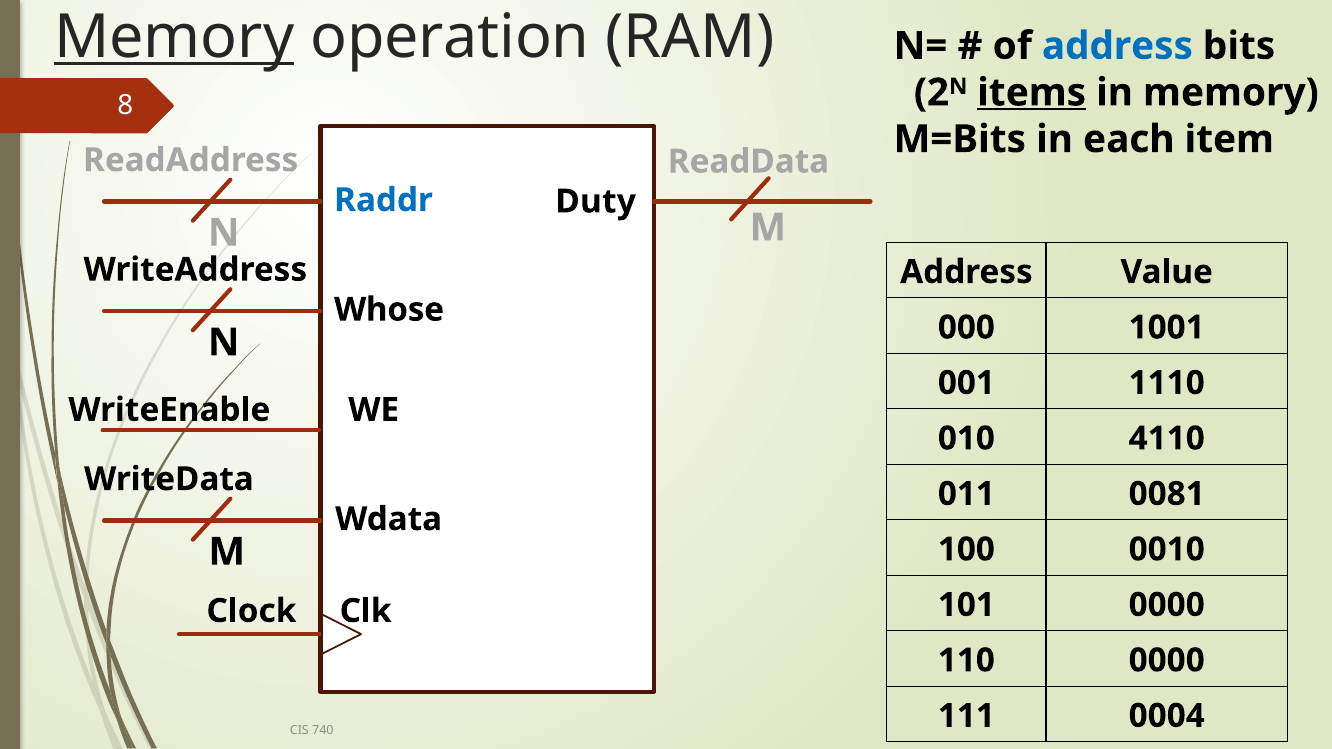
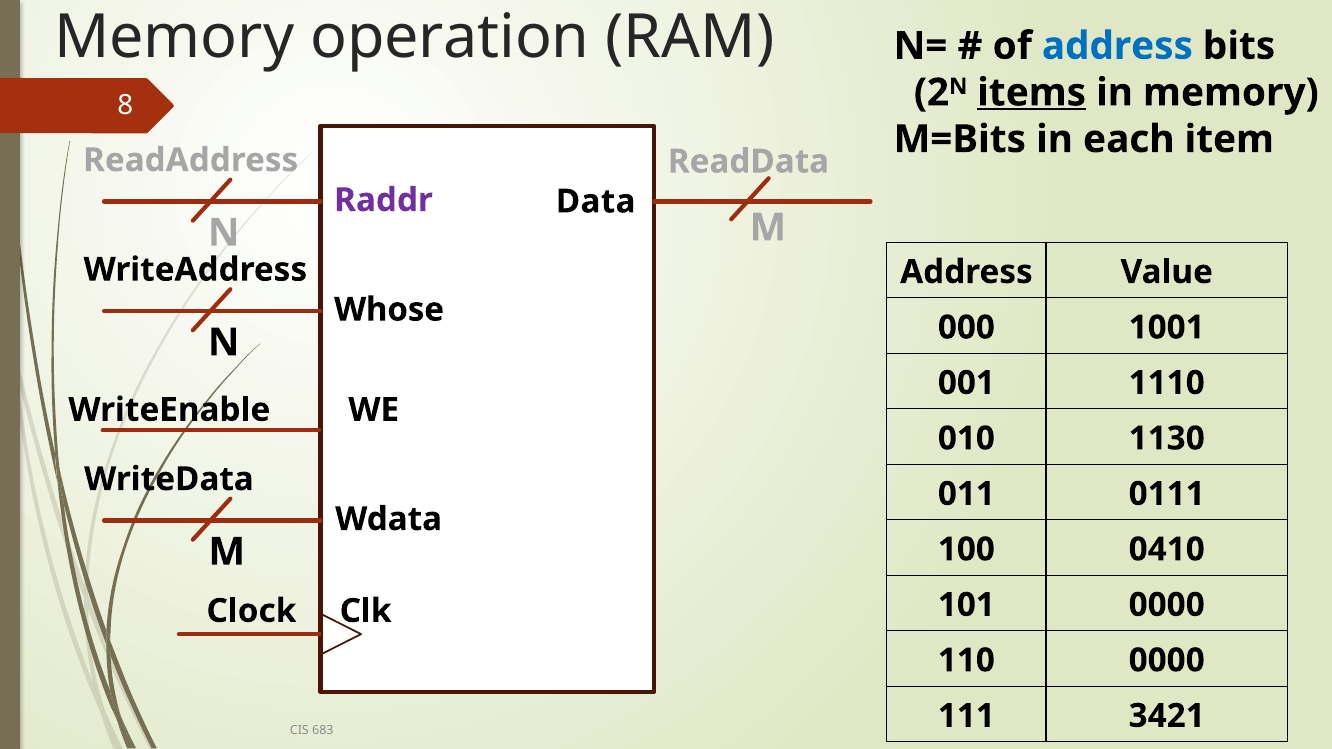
Memory at (174, 37) underline: present -> none
Raddr colour: blue -> purple
Duty: Duty -> Data
4110: 4110 -> 1130
0081: 0081 -> 0111
0010: 0010 -> 0410
0004: 0004 -> 3421
740: 740 -> 683
